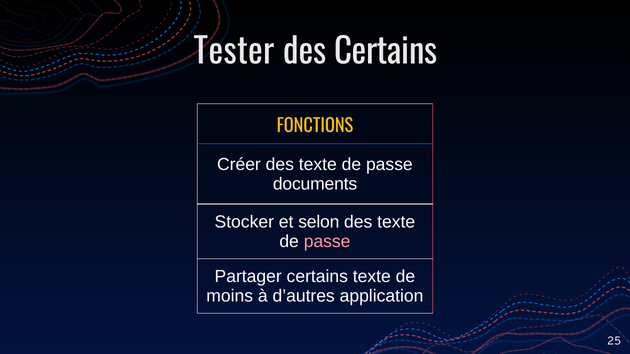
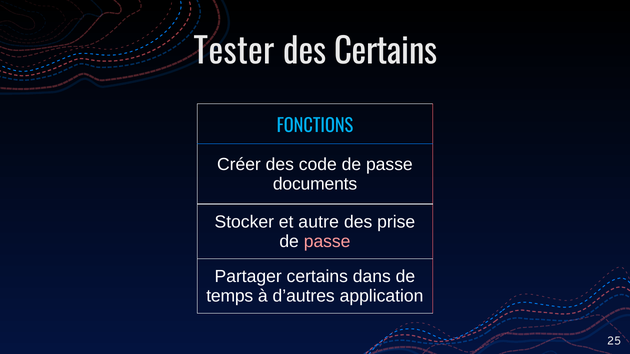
FONCTIONS colour: yellow -> light blue
Créer des texte: texte -> code
selon: selon -> autre
texte at (396, 222): texte -> prise
certains texte: texte -> dans
moins: moins -> temps
